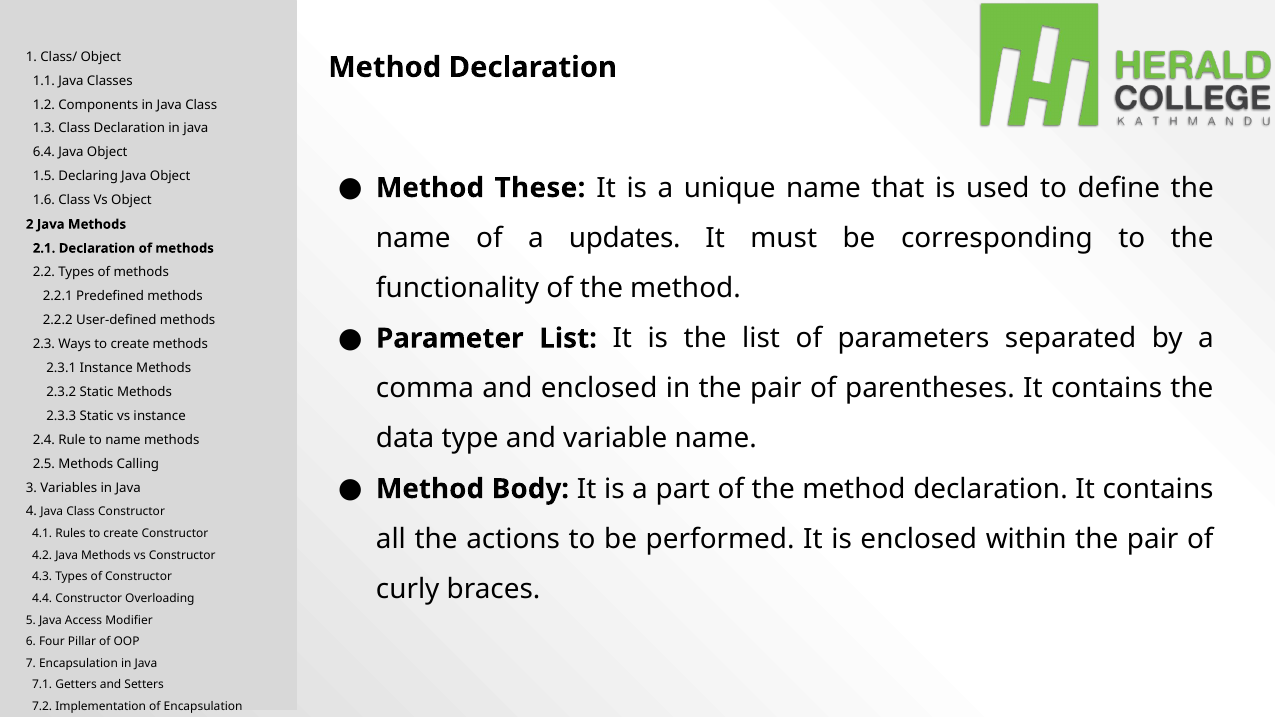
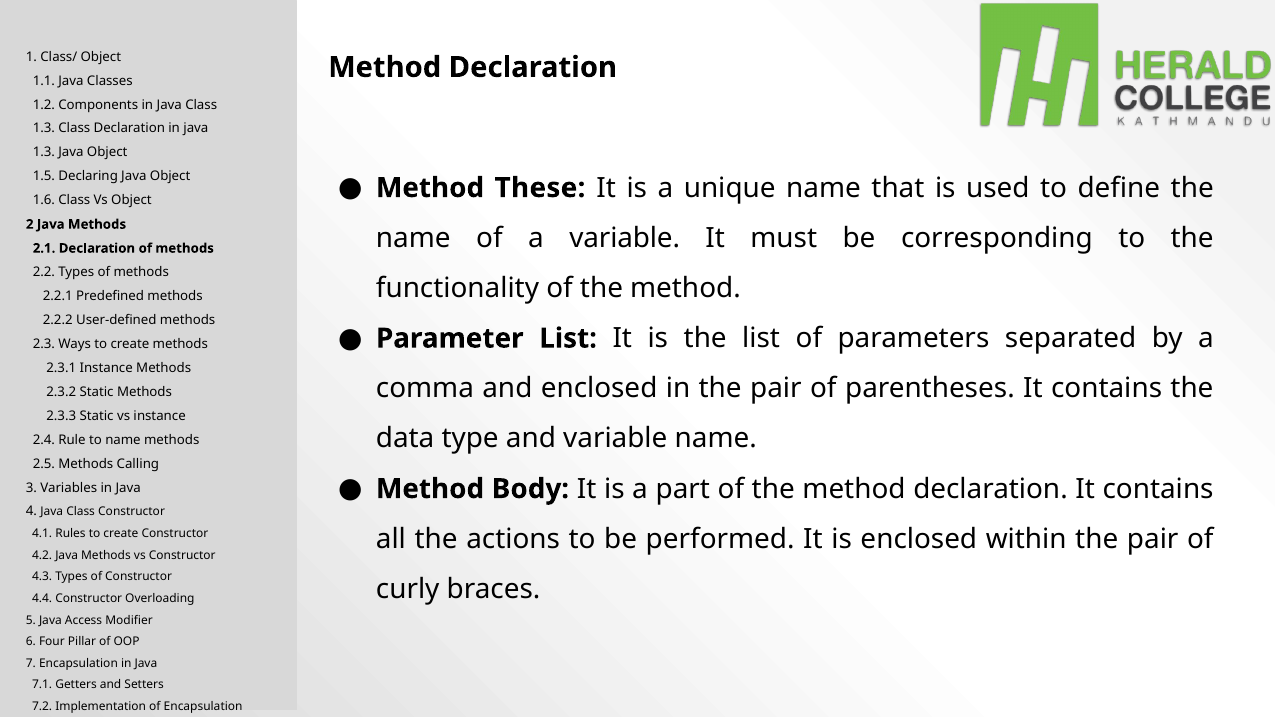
6.4 at (44, 153): 6.4 -> 1.3
a updates: updates -> variable
